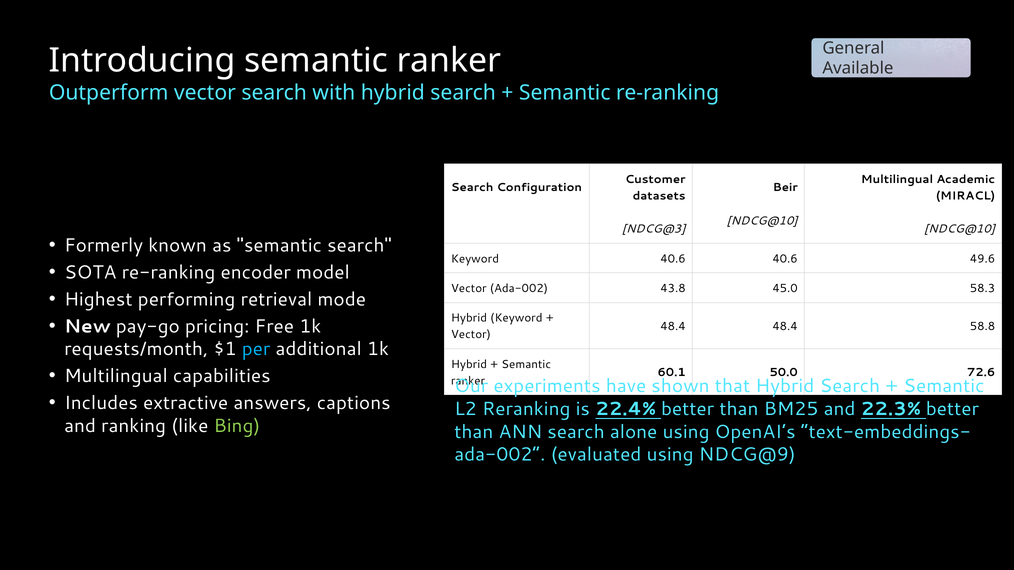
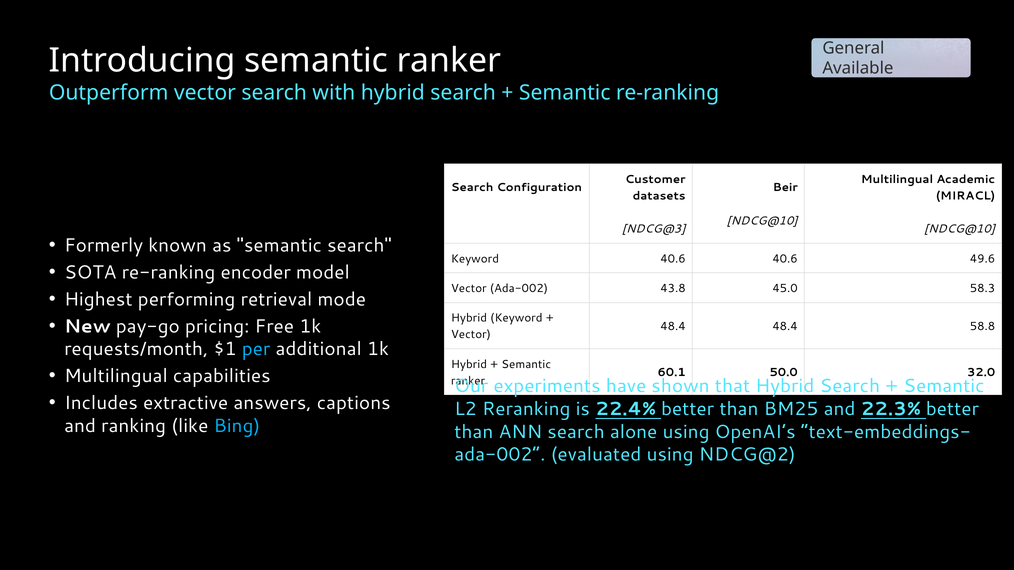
72.6: 72.6 -> 32.0
Bing colour: light green -> light blue
NDCG@9: NDCG@9 -> NDCG@2
